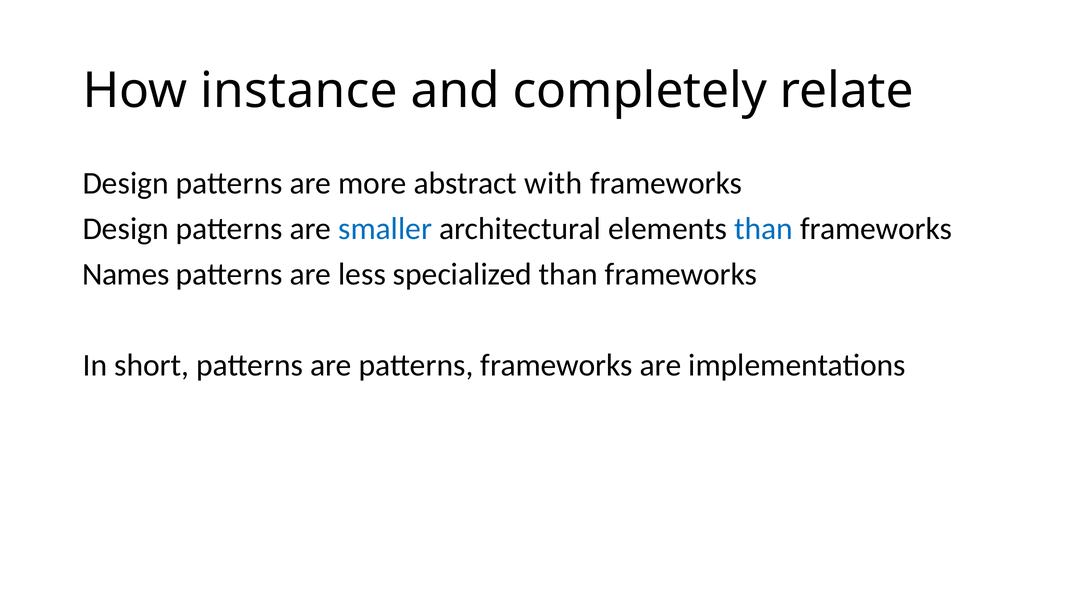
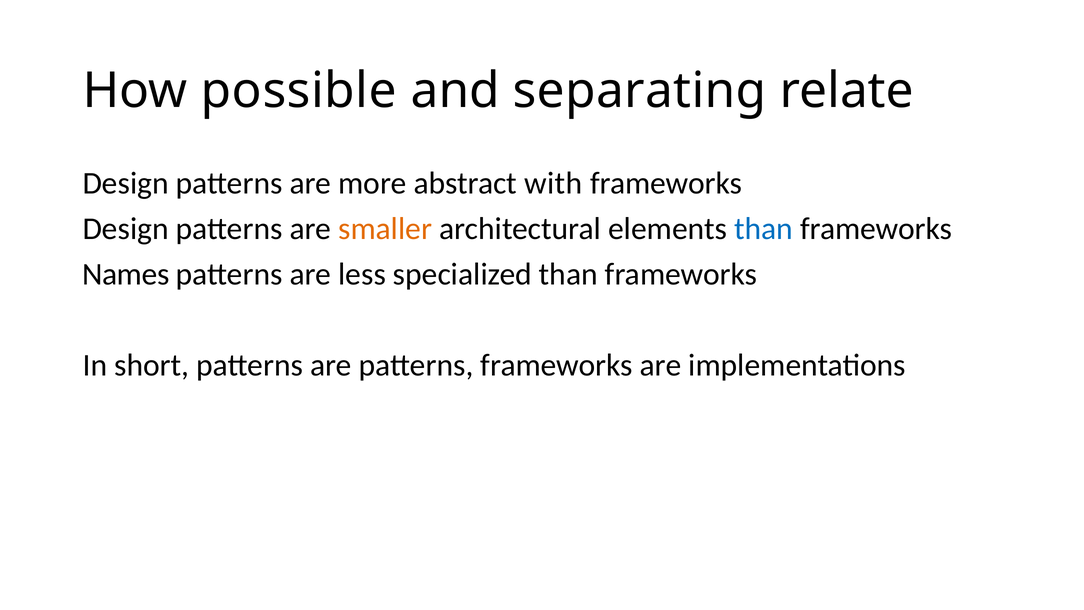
instance: instance -> possible
completely: completely -> separating
smaller colour: blue -> orange
